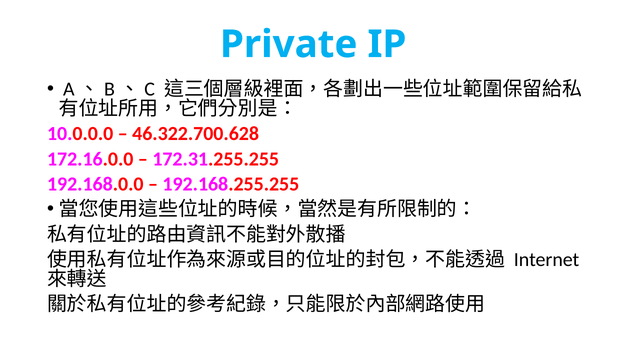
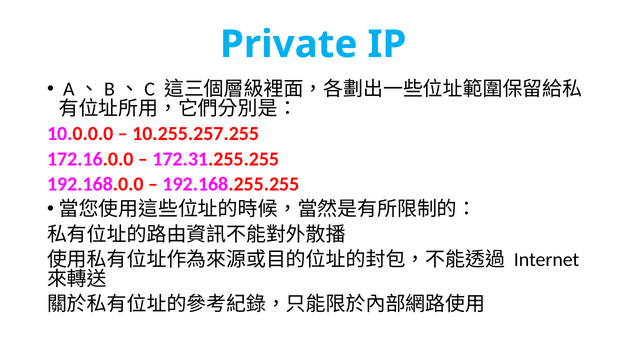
46.322.700.628: 46.322.700.628 -> 10.255.257.255
